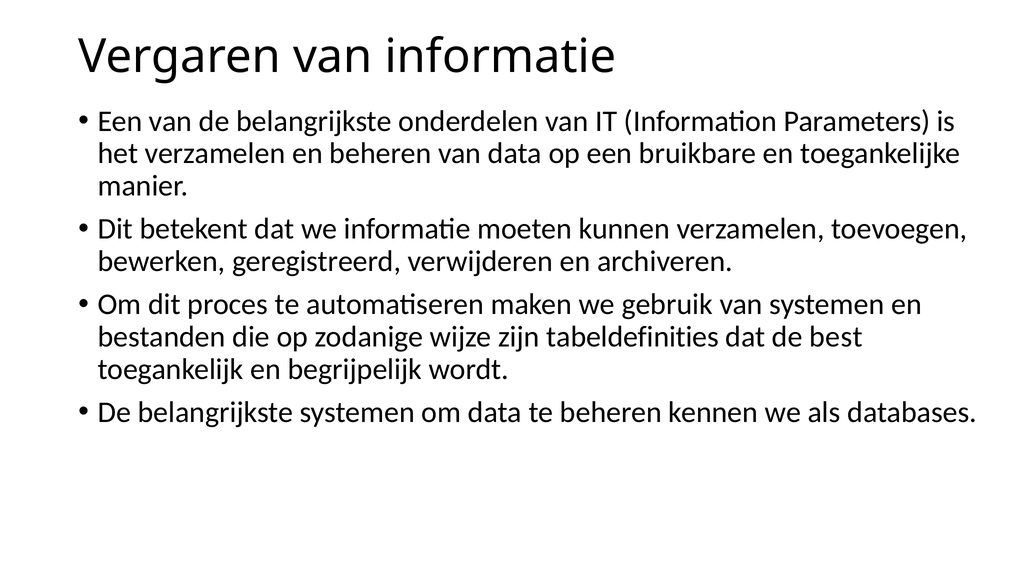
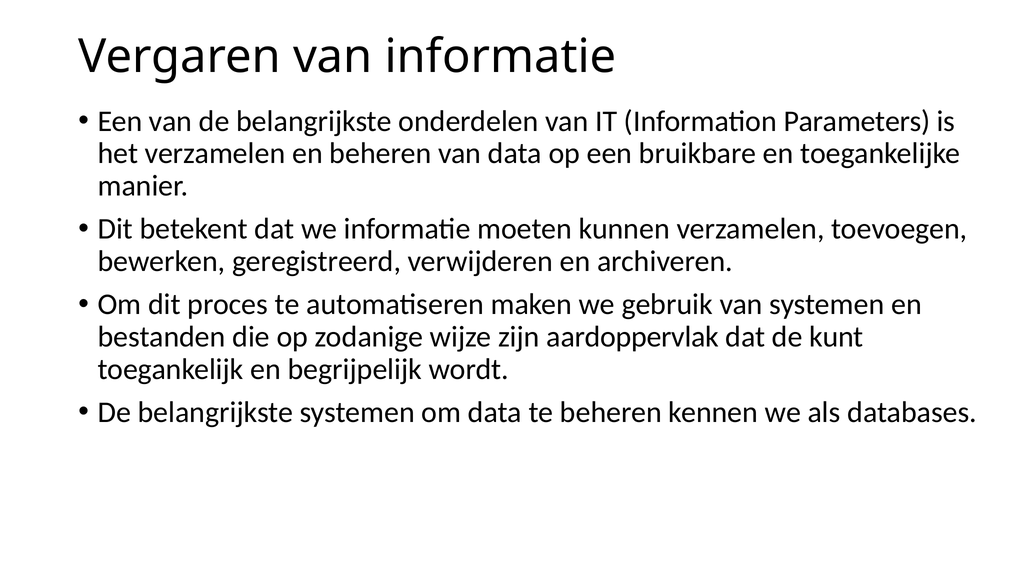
tabeldefinities: tabeldefinities -> aardoppervlak
best: best -> kunt
